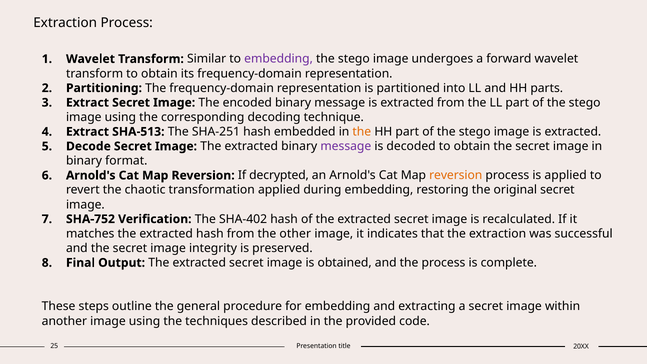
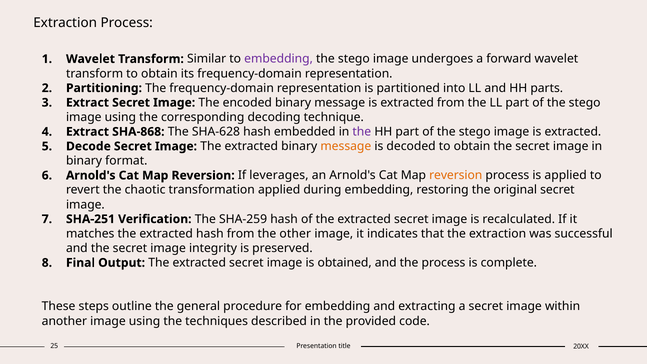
SHA-513: SHA-513 -> SHA-868
SHA-251: SHA-251 -> SHA-628
the at (362, 132) colour: orange -> purple
message at (346, 146) colour: purple -> orange
decrypted: decrypted -> leverages
SHA-752: SHA-752 -> SHA-251
SHA-402: SHA-402 -> SHA-259
